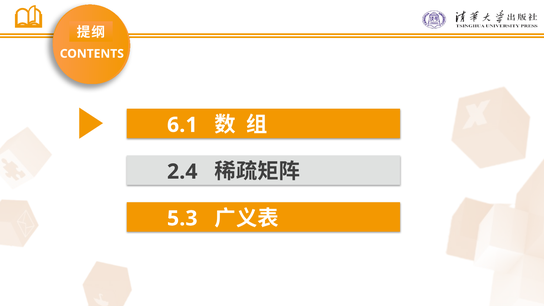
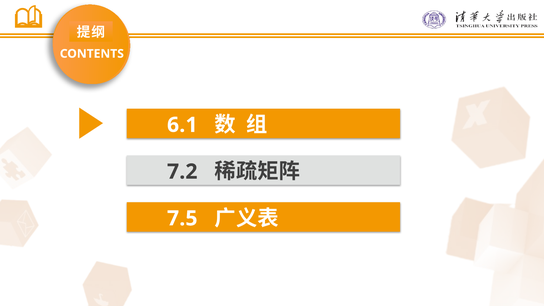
2.4: 2.4 -> 7.2
5.3: 5.3 -> 7.5
